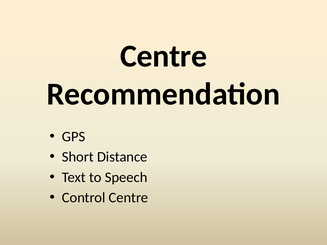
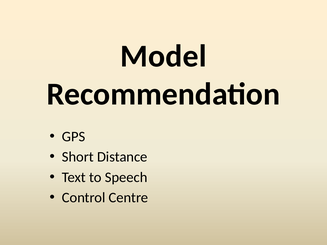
Centre at (164, 56): Centre -> Model
